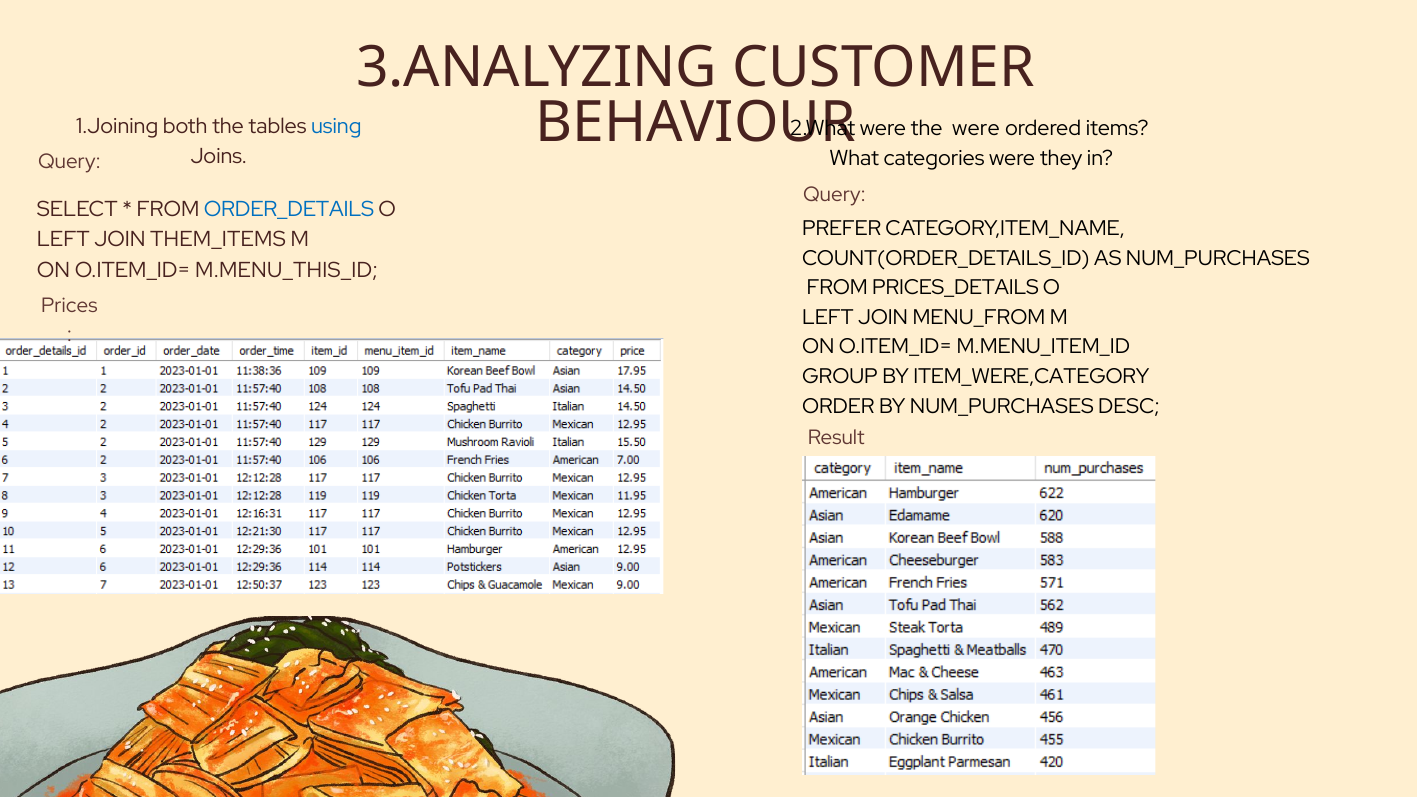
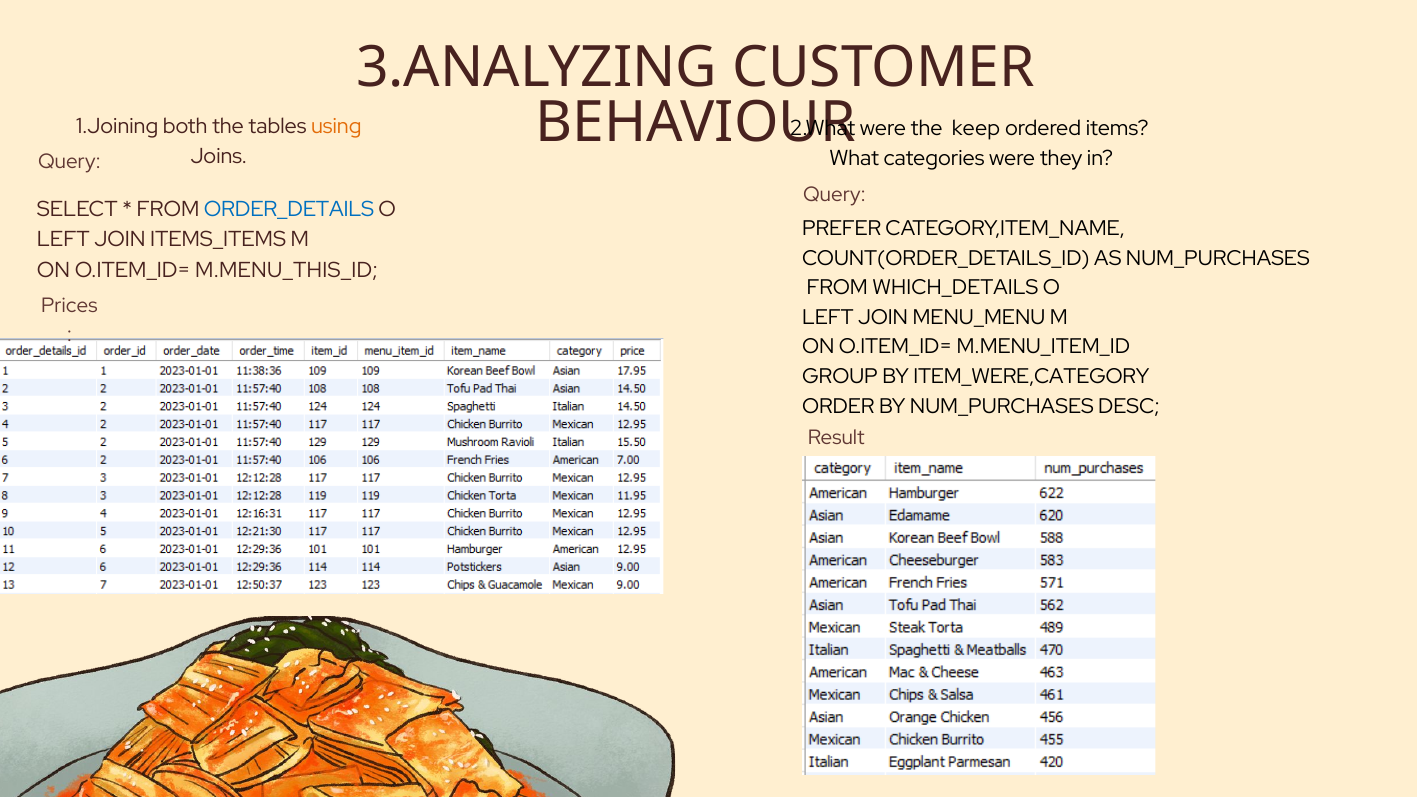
using colour: blue -> orange
the were: were -> keep
THEM_ITEMS: THEM_ITEMS -> ITEMS_ITEMS
PRICES_DETAILS: PRICES_DETAILS -> WHICH_DETAILS
MENU_FROM: MENU_FROM -> MENU_MENU
